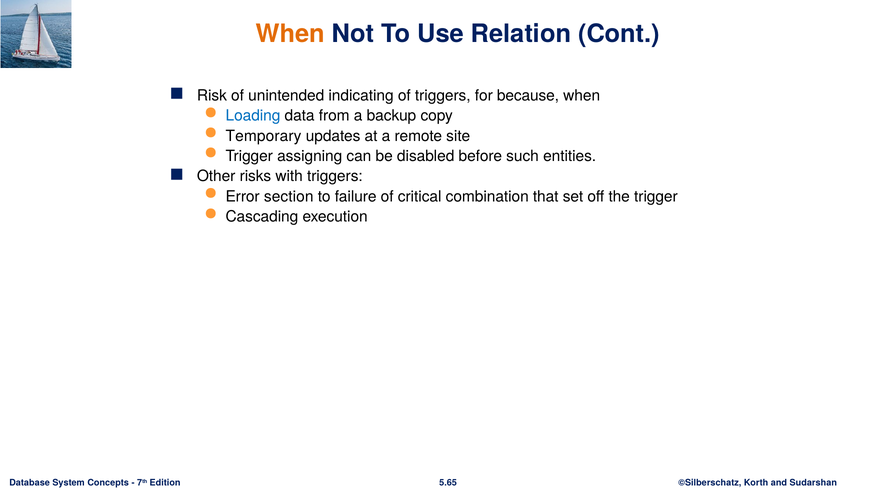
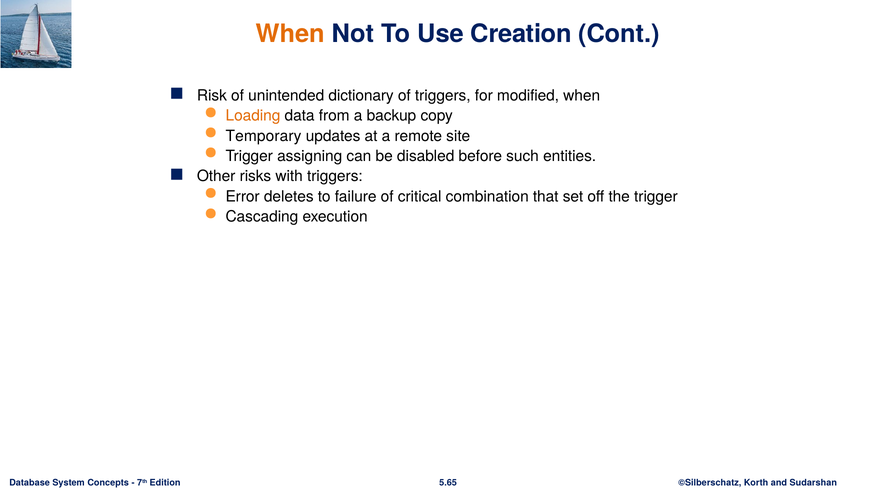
Relation: Relation -> Creation
indicating: indicating -> dictionary
because: because -> modified
Loading colour: blue -> orange
section: section -> deletes
